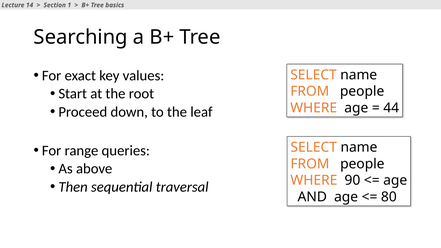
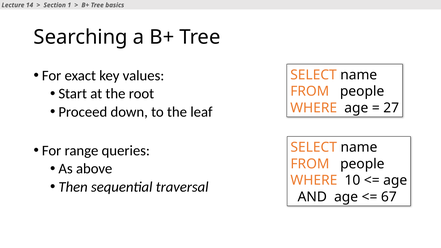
44: 44 -> 27
90: 90 -> 10
80: 80 -> 67
